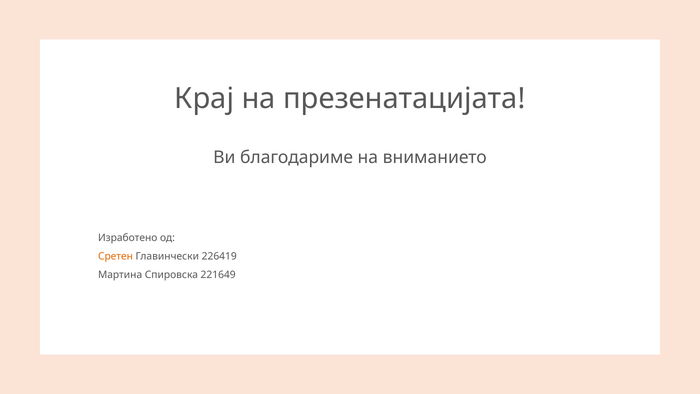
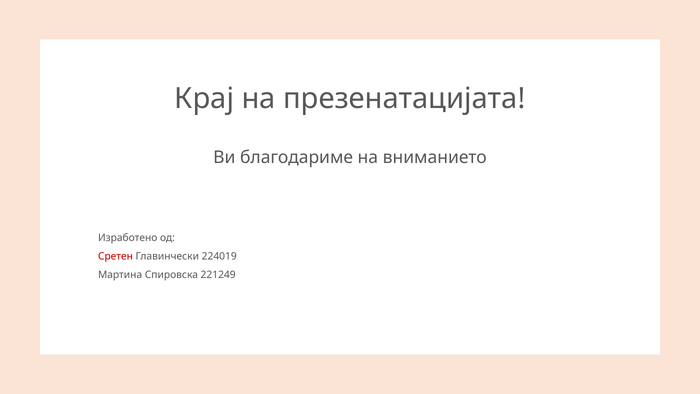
Сретен colour: orange -> red
226419: 226419 -> 224019
221649: 221649 -> 221249
